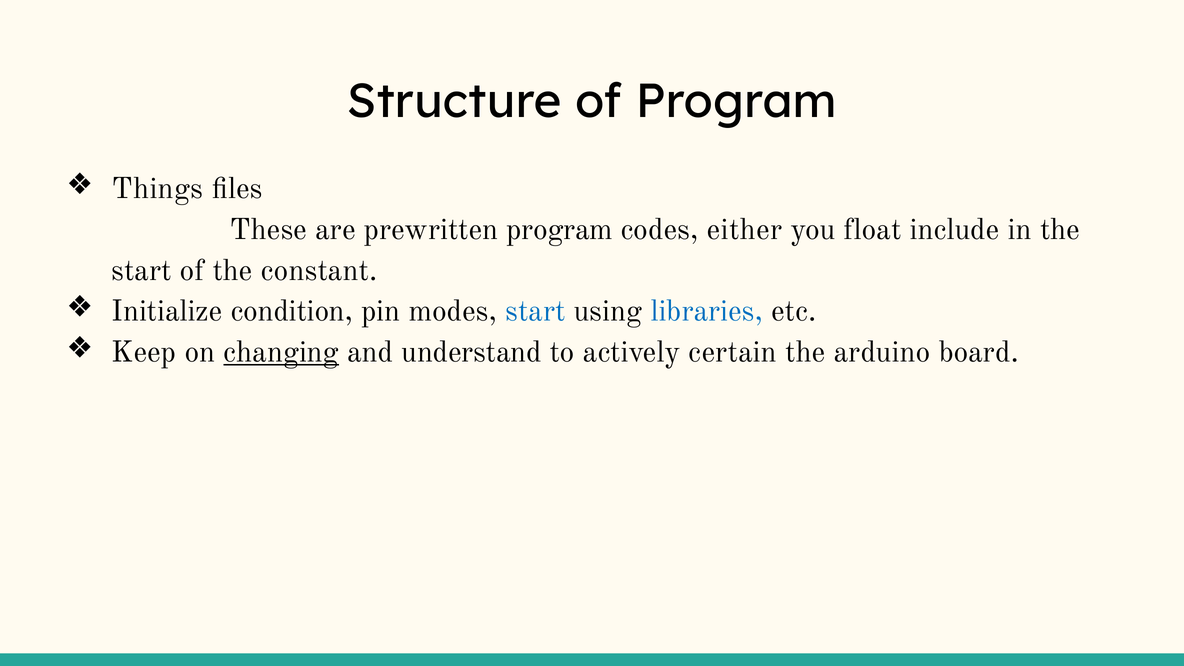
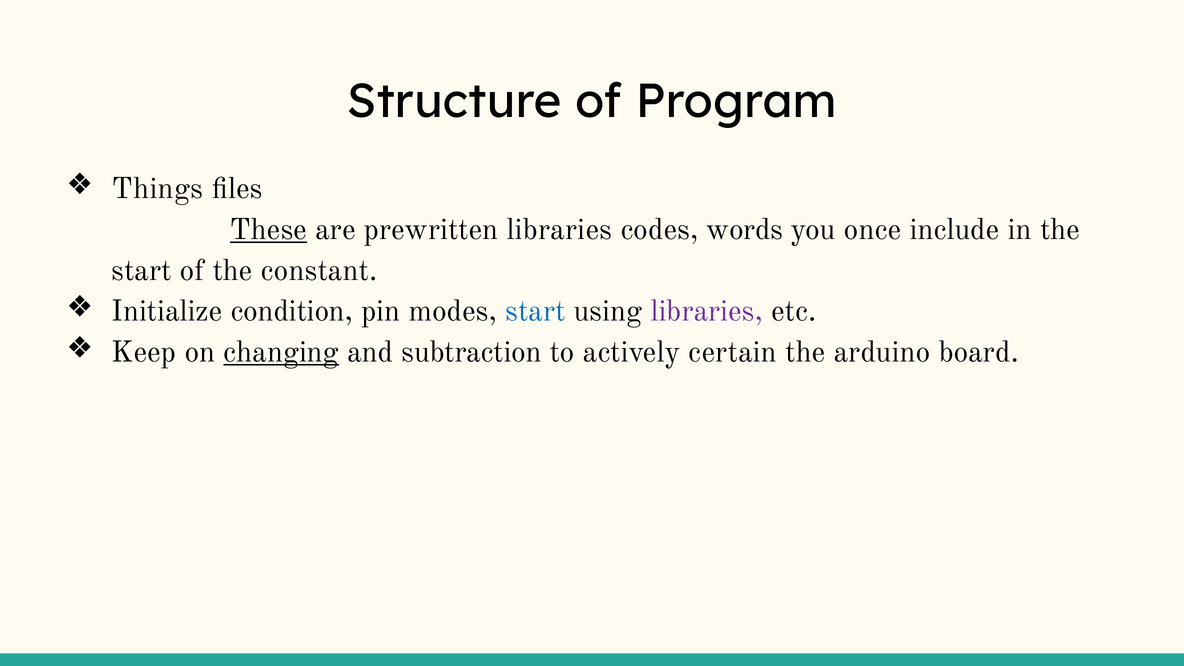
These underline: none -> present
prewritten program: program -> libraries
either: either -> words
float: float -> once
libraries at (707, 311) colour: blue -> purple
understand: understand -> subtraction
